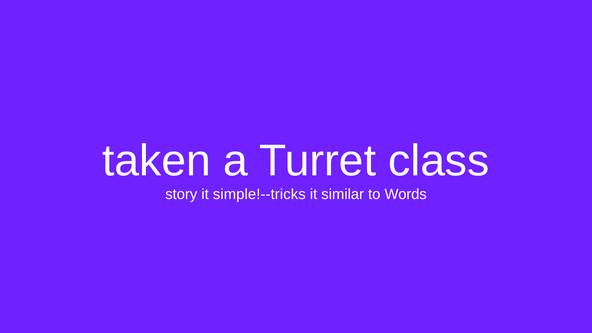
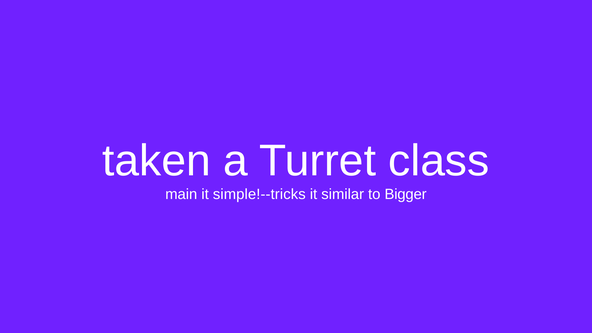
story: story -> main
Words: Words -> Bigger
